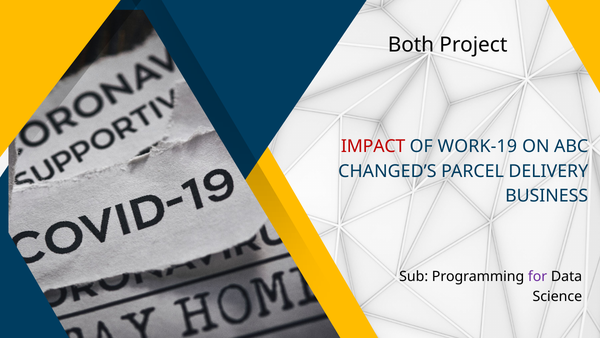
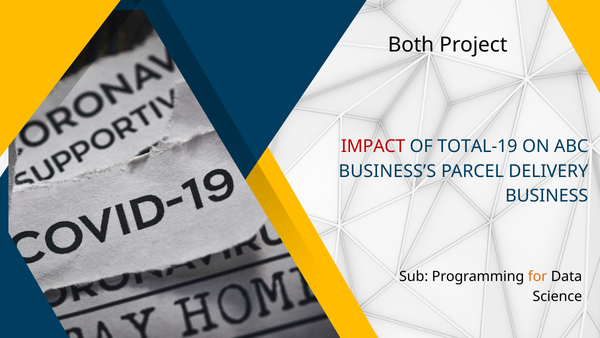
WORK-19: WORK-19 -> TOTAL-19
CHANGED’S: CHANGED’S -> BUSINESS’S
for colour: purple -> orange
